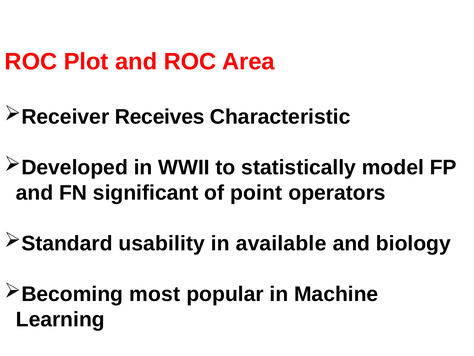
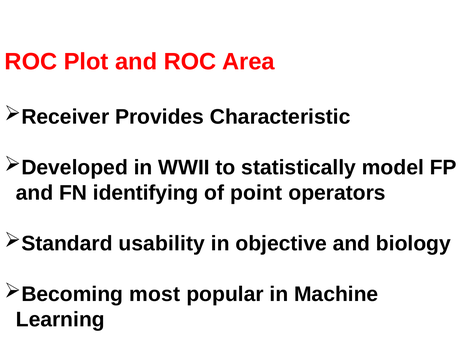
Receives: Receives -> Provides
significant: significant -> identifying
available: available -> objective
